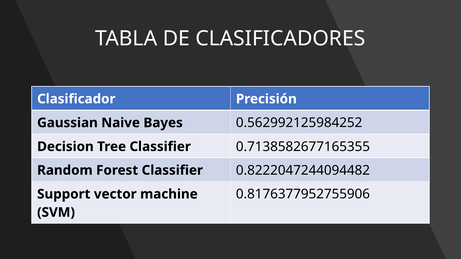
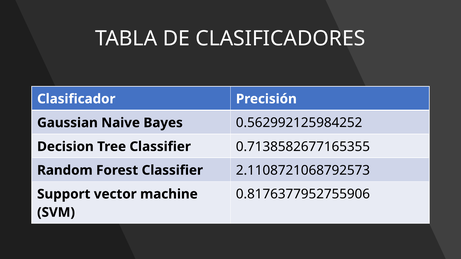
0.8222047244094482: 0.8222047244094482 -> 2.1108721068792573
